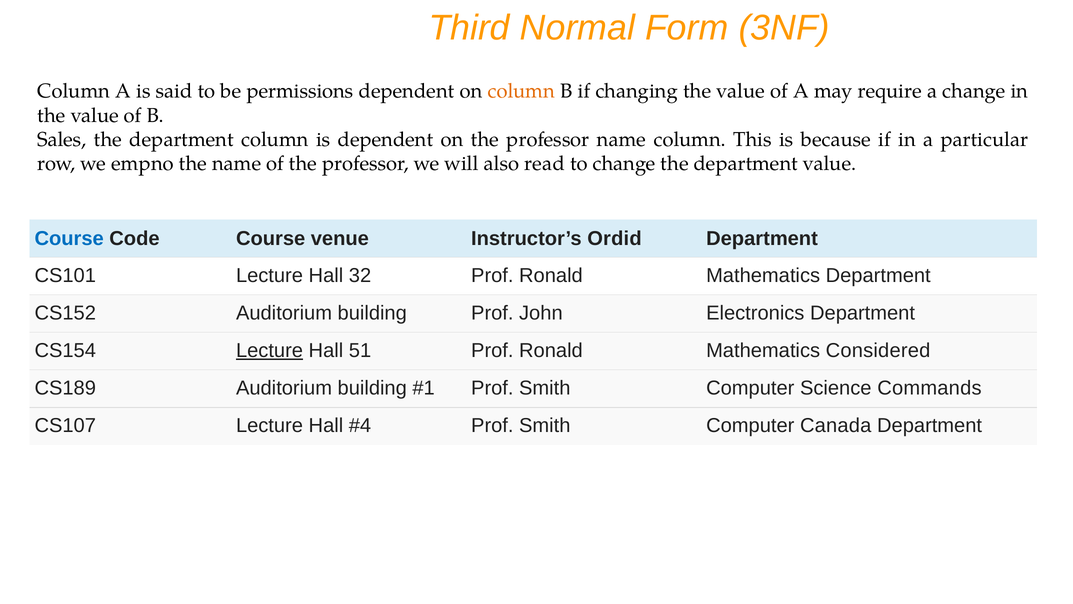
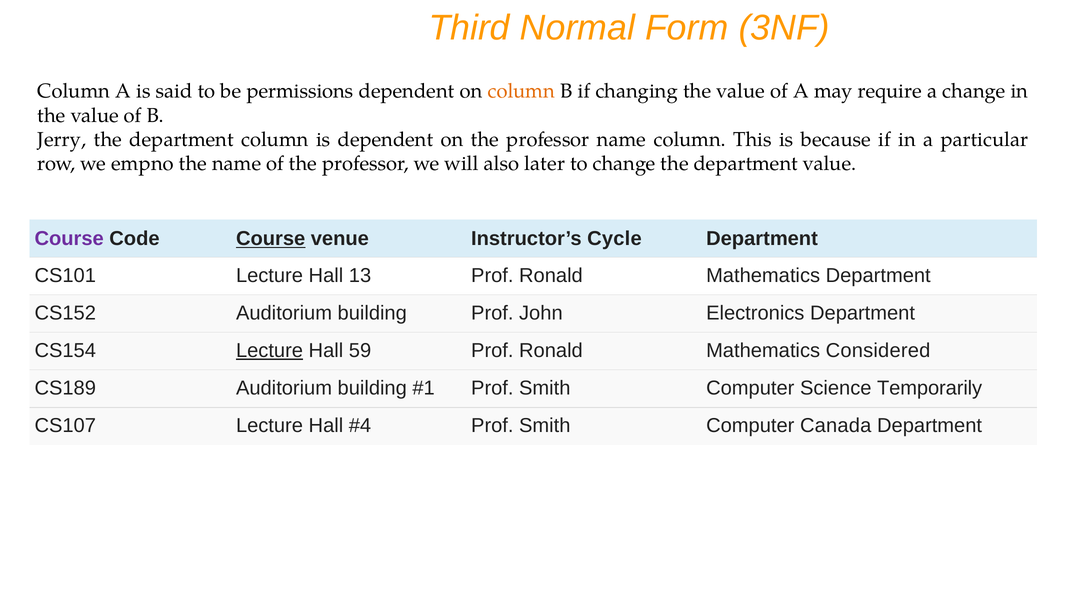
Sales: Sales -> Jerry
read: read -> later
Course at (69, 239) colour: blue -> purple
Course at (271, 239) underline: none -> present
Ordid: Ordid -> Cycle
32: 32 -> 13
51: 51 -> 59
Commands: Commands -> Temporarily
